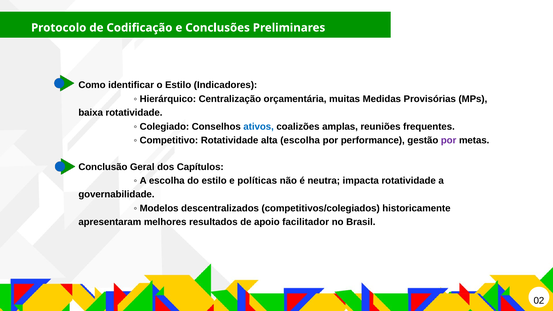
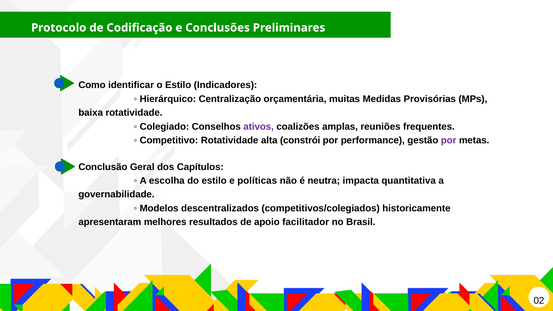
ativos colour: blue -> purple
alta escolha: escolha -> constrói
impacta rotatividade: rotatividade -> quantitativa
